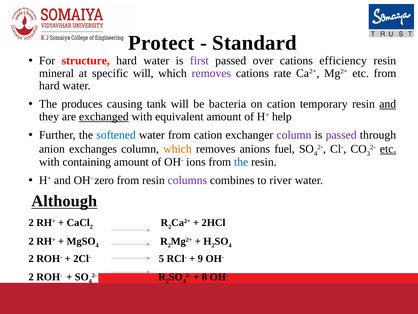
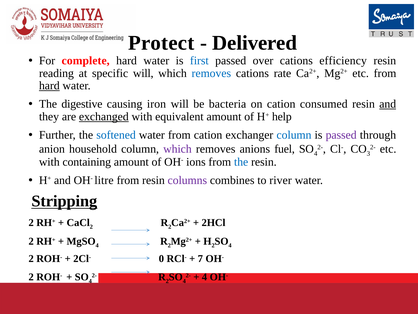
Standard: Standard -> Delivered
structure: structure -> complete
first colour: purple -> blue
mineral: mineral -> reading
removes at (211, 73) colour: purple -> blue
hard at (49, 86) underline: none -> present
produces: produces -> digestive
tank: tank -> iron
temporary: temporary -> consumed
column at (294, 135) colour: purple -> blue
exchanges: exchanges -> household
which at (177, 149) colour: orange -> purple
etc at (388, 149) underline: present -> none
zero: zero -> litre
Although: Although -> Stripping
5: 5 -> 0
9: 9 -> 7
8 at (205, 277): 8 -> 4
